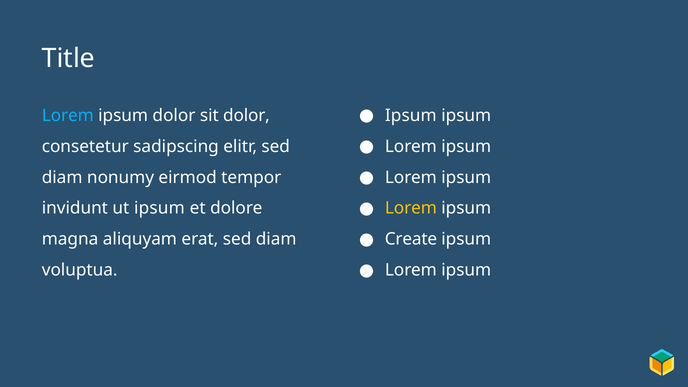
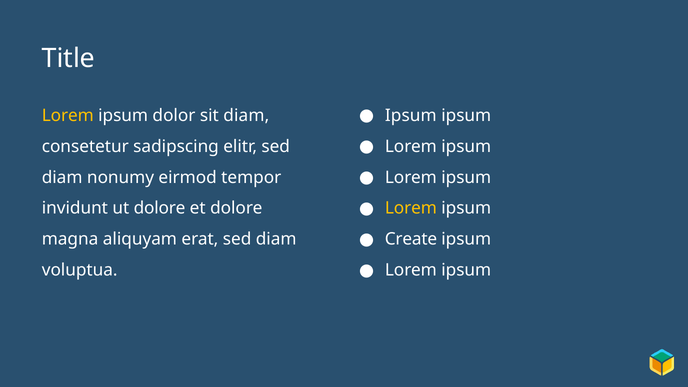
Lorem at (68, 115) colour: light blue -> yellow
sit dolor: dolor -> diam
ut ipsum: ipsum -> dolore
